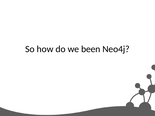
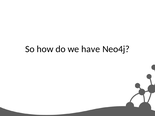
been: been -> have
